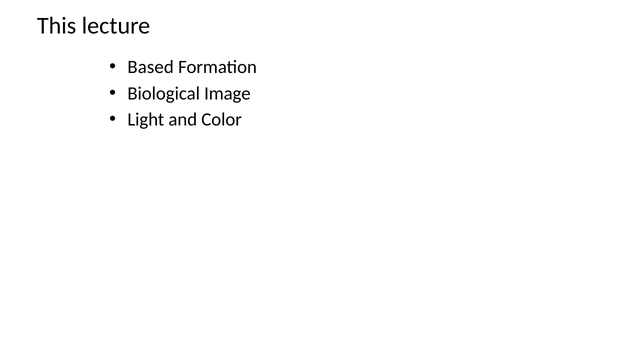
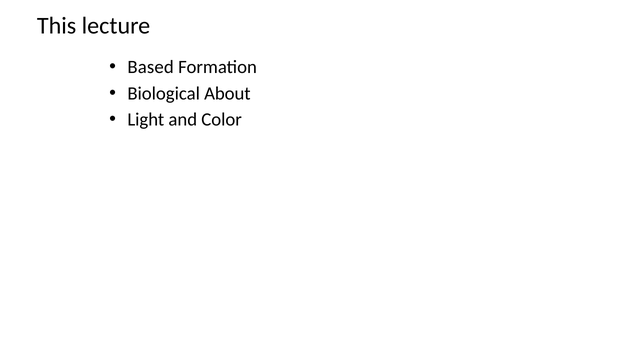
Image: Image -> About
